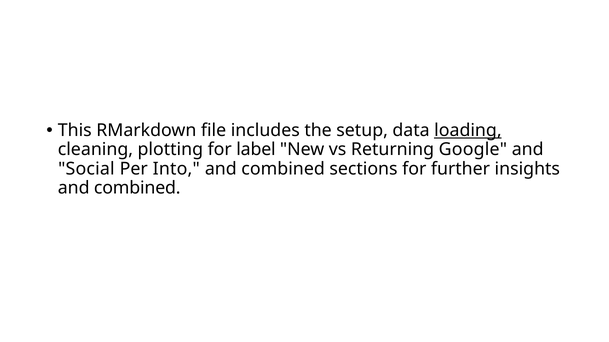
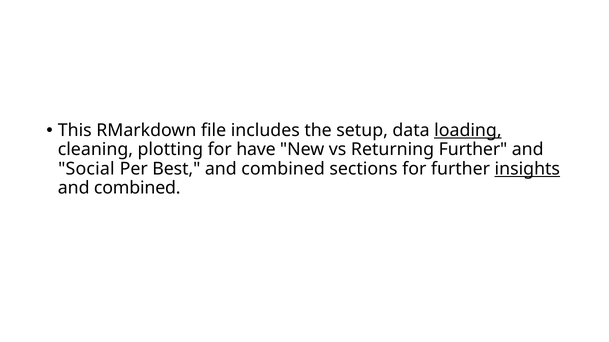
label: label -> have
Returning Google: Google -> Further
Into: Into -> Best
insights underline: none -> present
